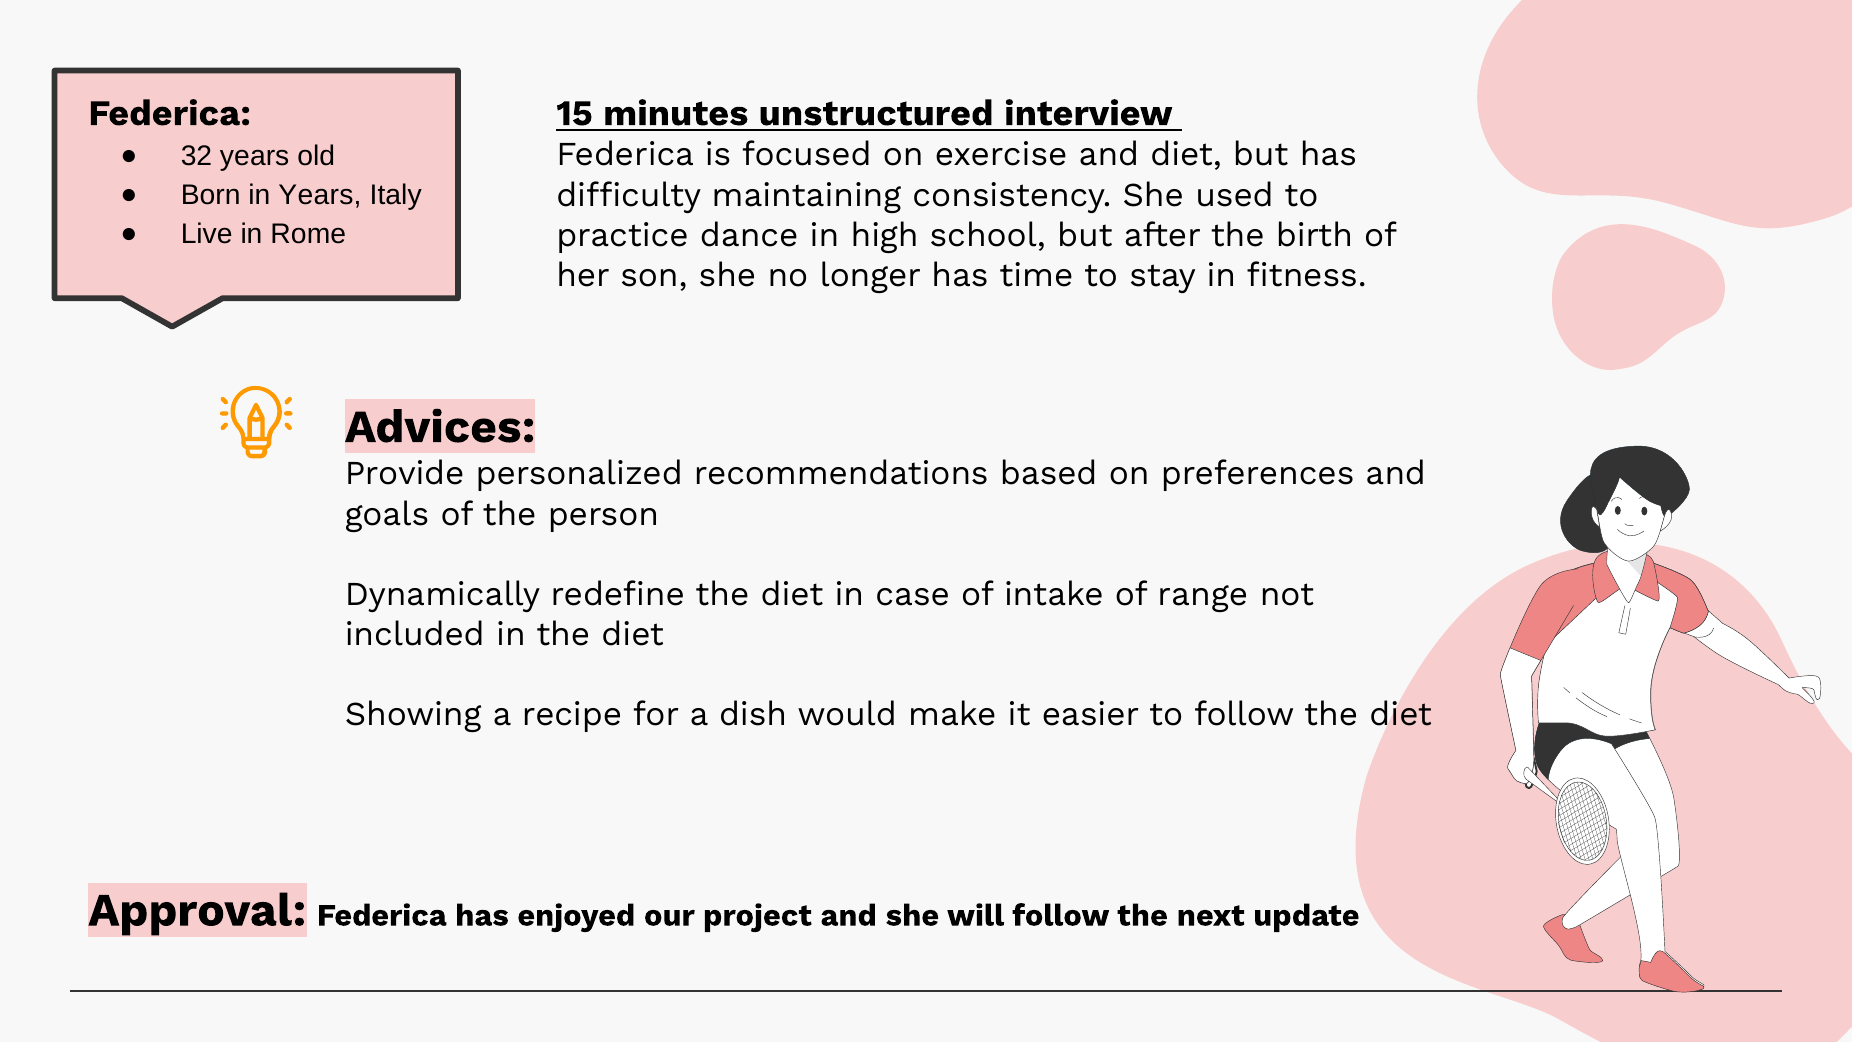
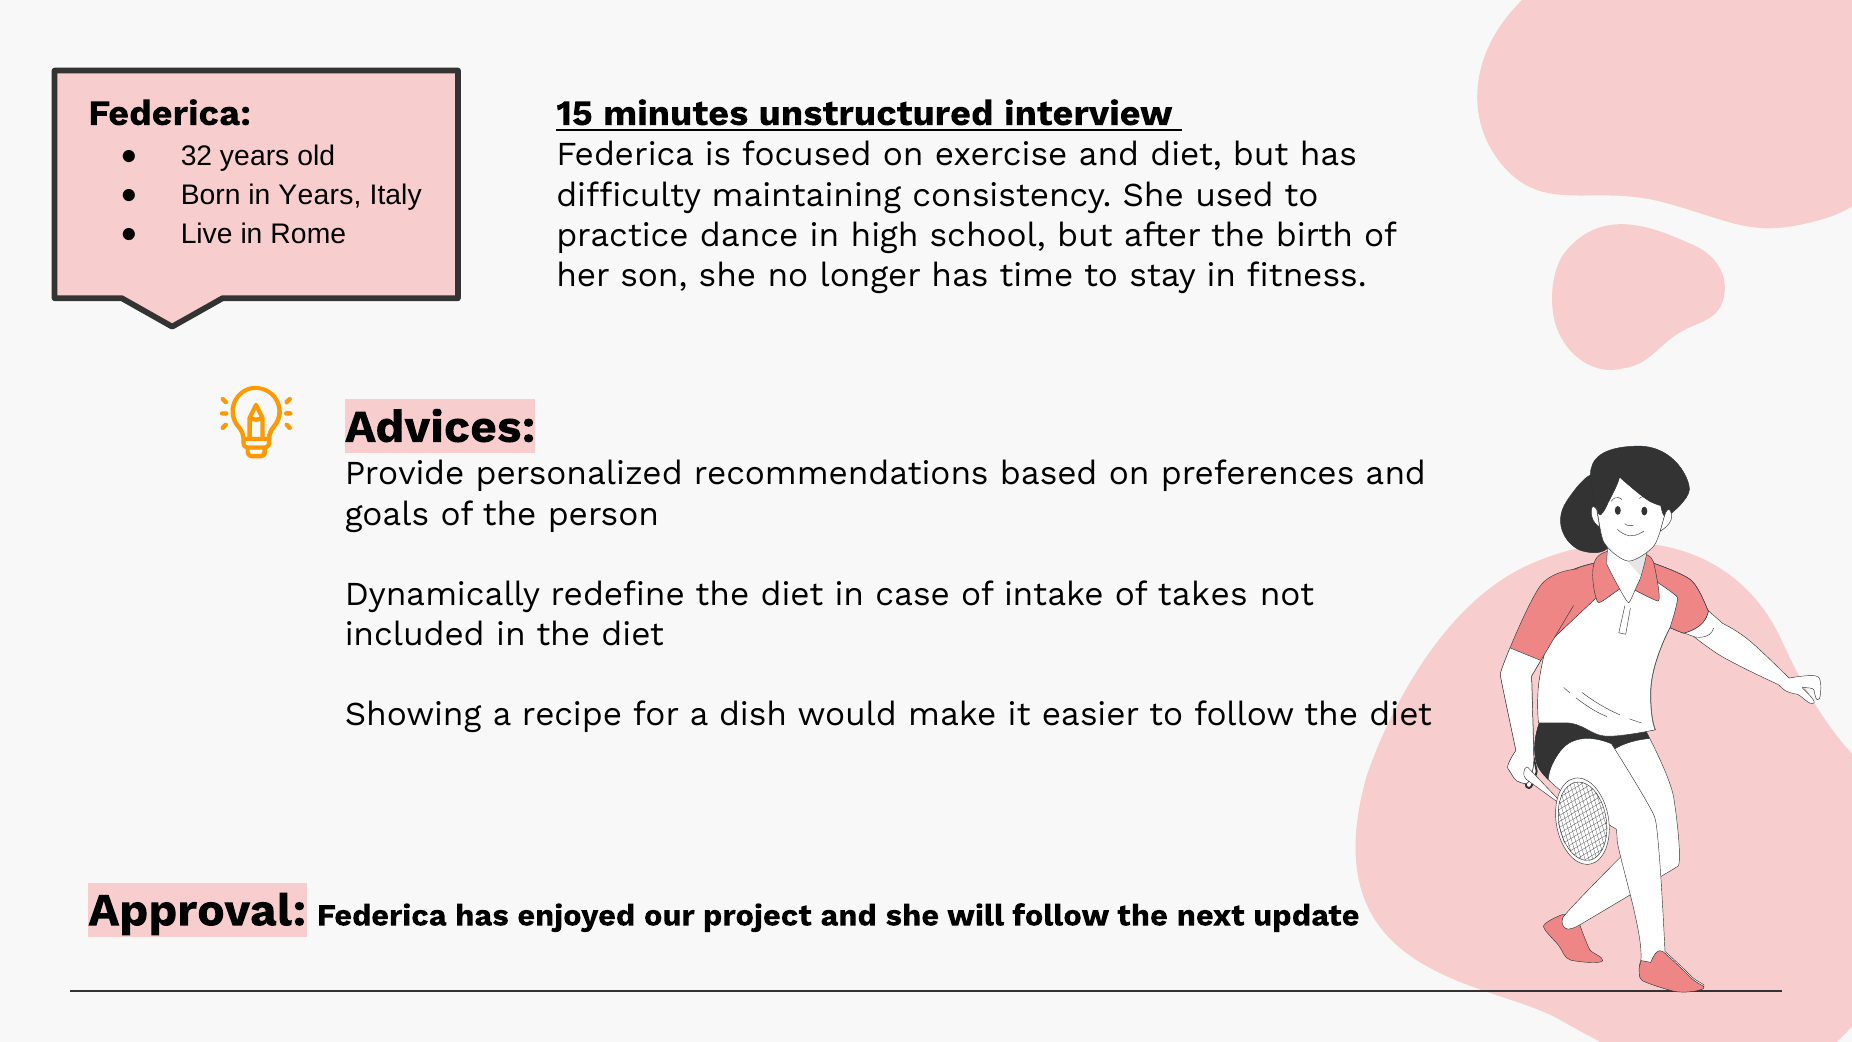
range: range -> takes
